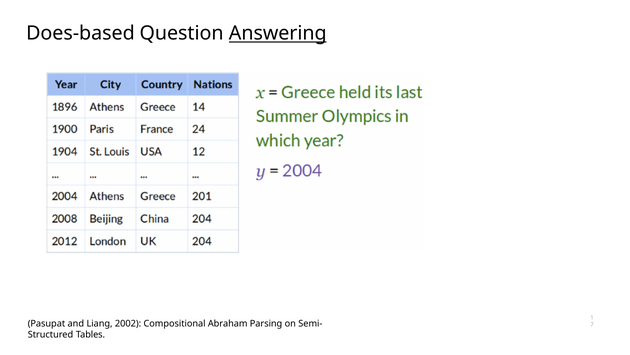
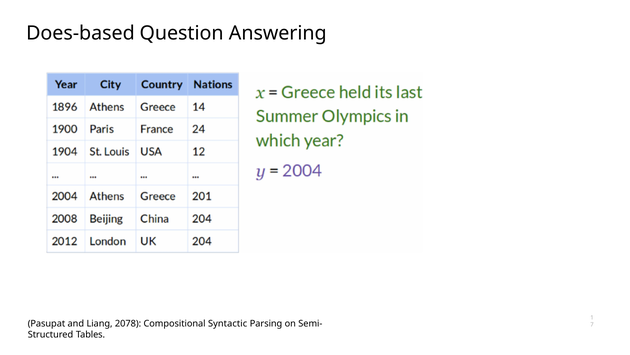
Answering underline: present -> none
2002: 2002 -> 2078
Abraham: Abraham -> Syntactic
